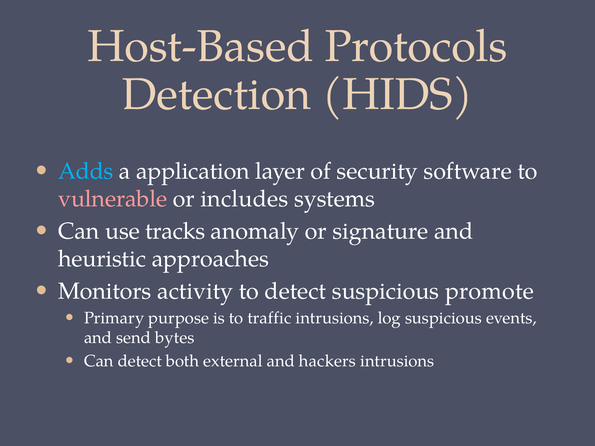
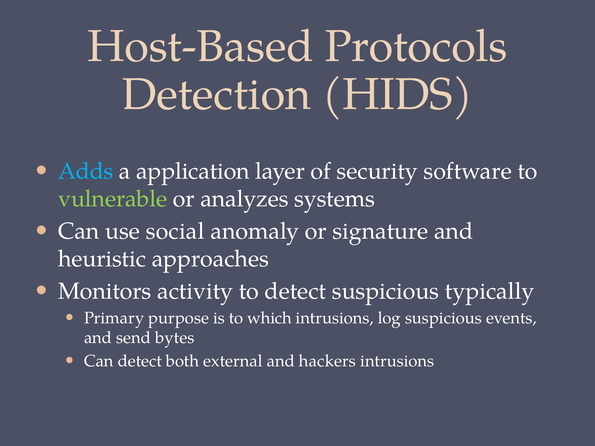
vulnerable colour: pink -> light green
includes: includes -> analyzes
tracks: tracks -> social
promote: promote -> typically
traffic: traffic -> which
